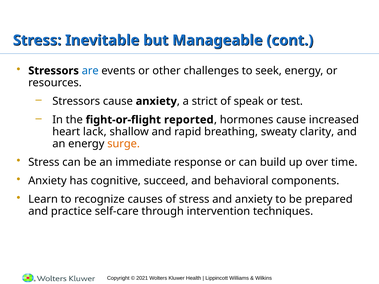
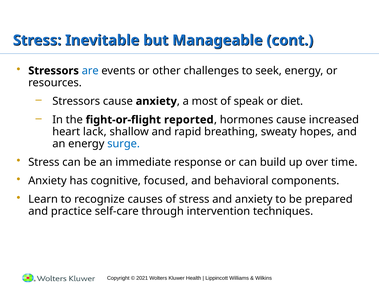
strict: strict -> most
test: test -> diet
clarity: clarity -> hopes
surge colour: orange -> blue
succeed: succeed -> focused
